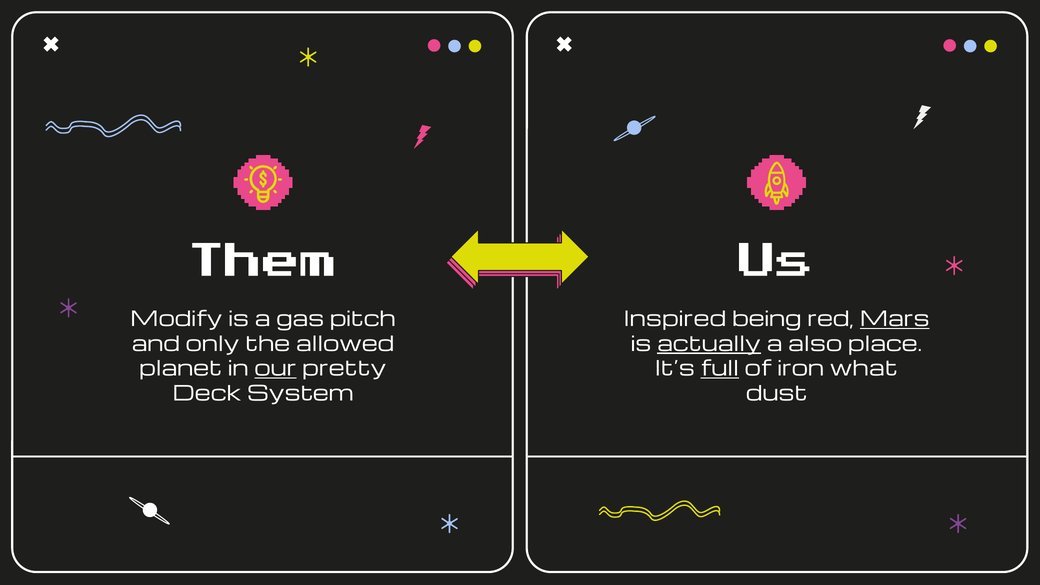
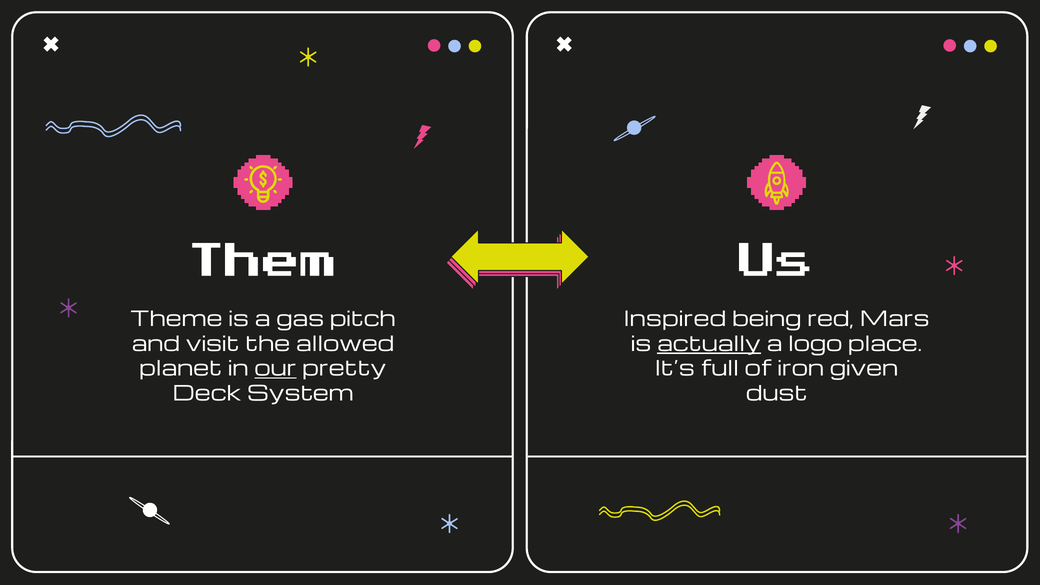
Modify: Modify -> Theme
Mars underline: present -> none
only: only -> visit
also: also -> logo
full underline: present -> none
what: what -> given
